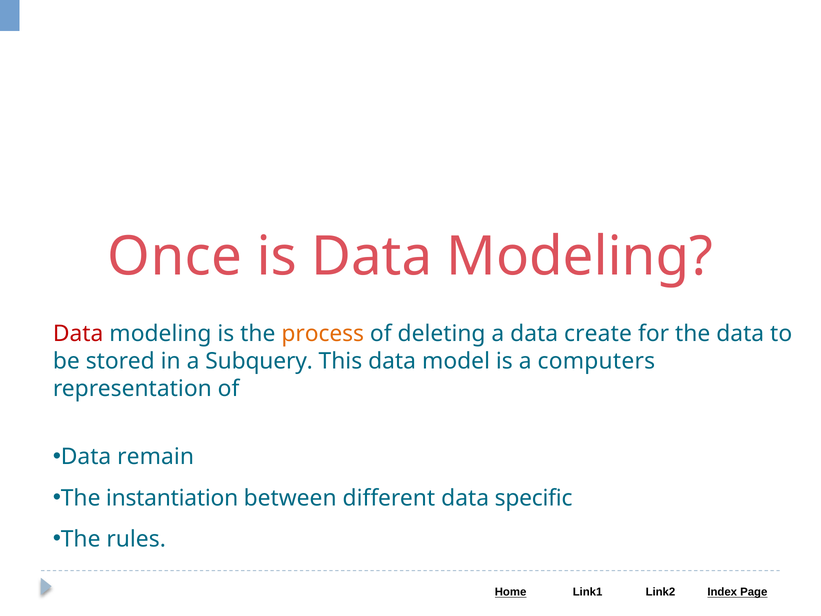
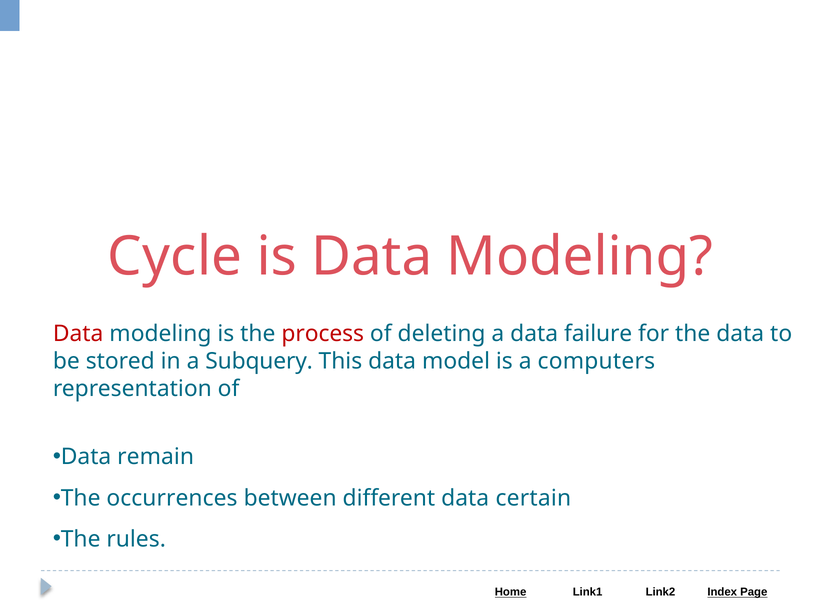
Once: Once -> Cycle
process colour: orange -> red
create: create -> failure
instantiation: instantiation -> occurrences
specific: specific -> certain
